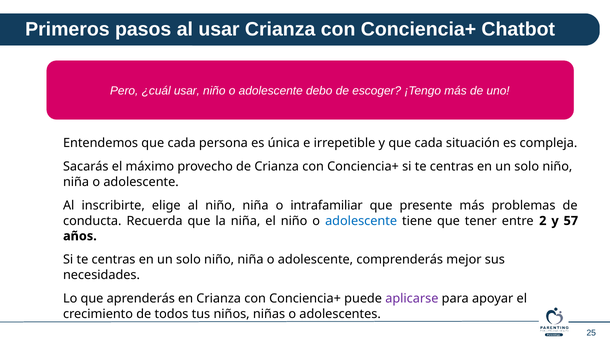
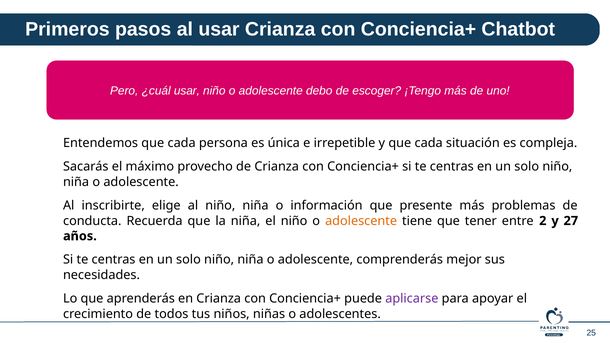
intrafamiliar: intrafamiliar -> información
adolescente at (361, 221) colour: blue -> orange
57: 57 -> 27
